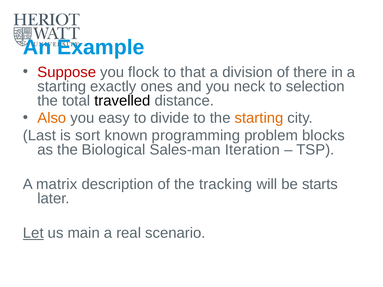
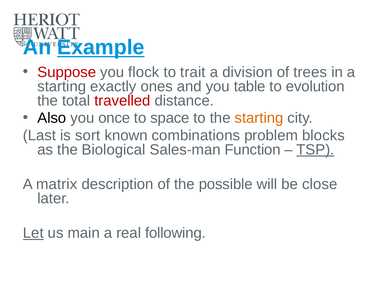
Example underline: none -> present
that: that -> trait
there: there -> trees
neck: neck -> table
selection: selection -> evolution
travelled colour: black -> red
Also colour: orange -> black
easy: easy -> once
divide: divide -> space
programming: programming -> combinations
Iteration: Iteration -> Function
TSP underline: none -> present
tracking: tracking -> possible
starts: starts -> close
scenario: scenario -> following
